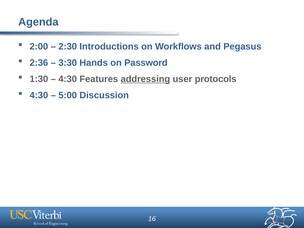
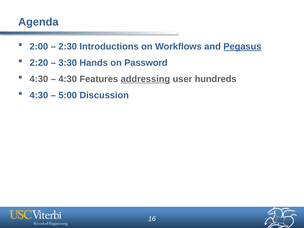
Pegasus underline: none -> present
2:36: 2:36 -> 2:20
1:30 at (39, 79): 1:30 -> 4:30
protocols: protocols -> hundreds
